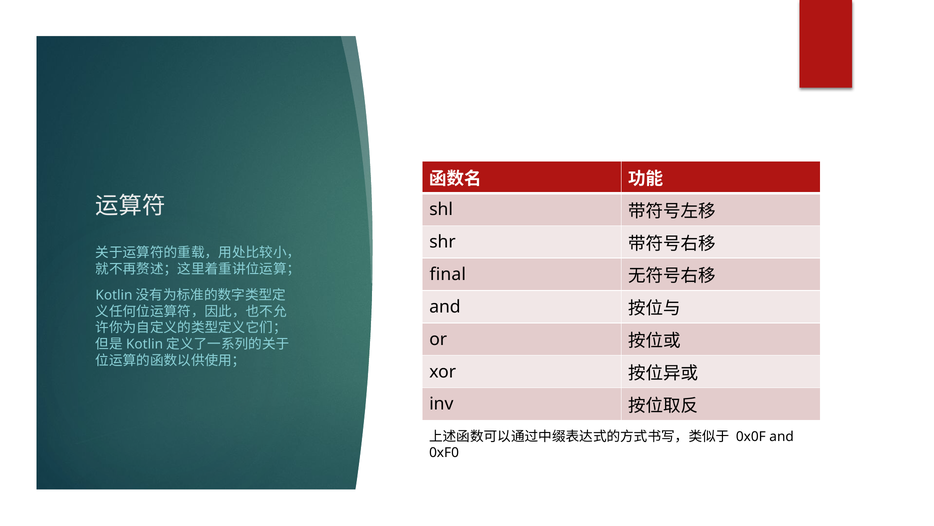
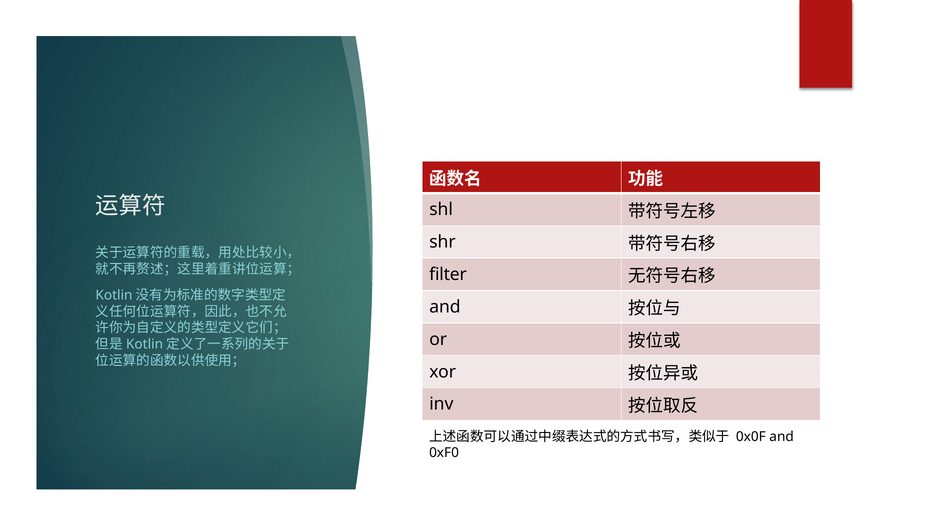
final: final -> filter
